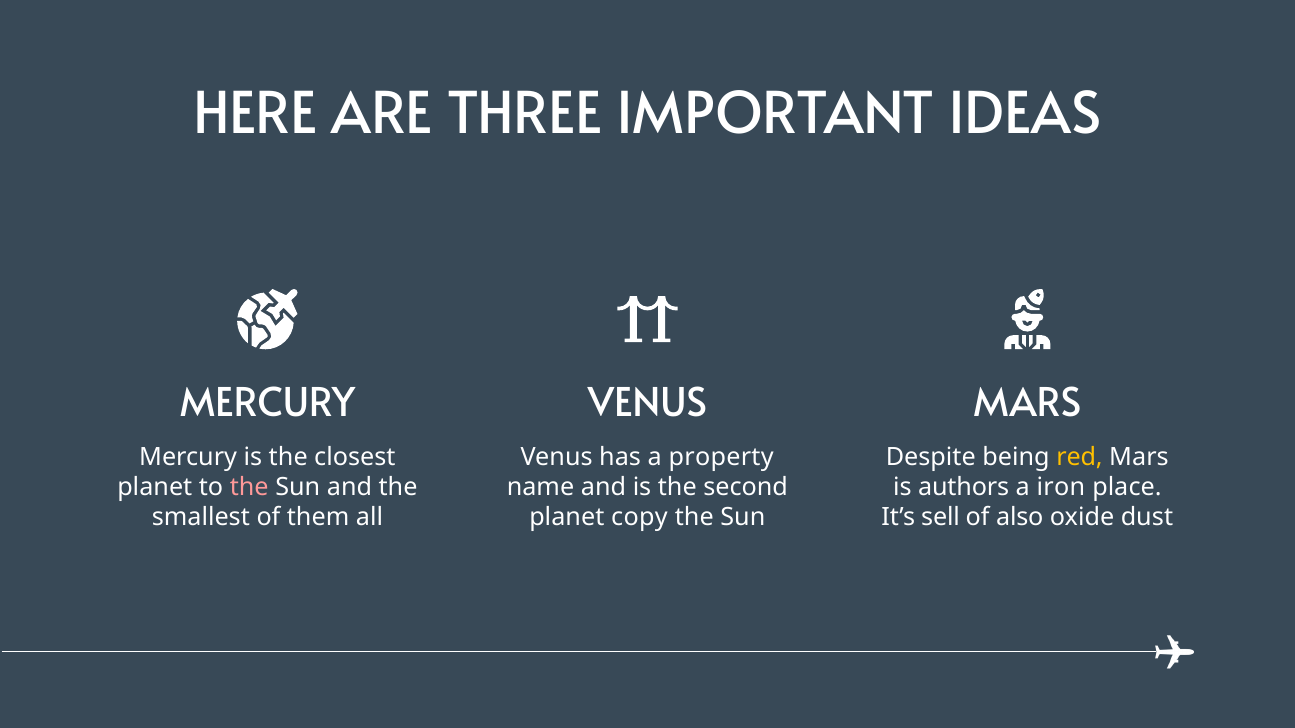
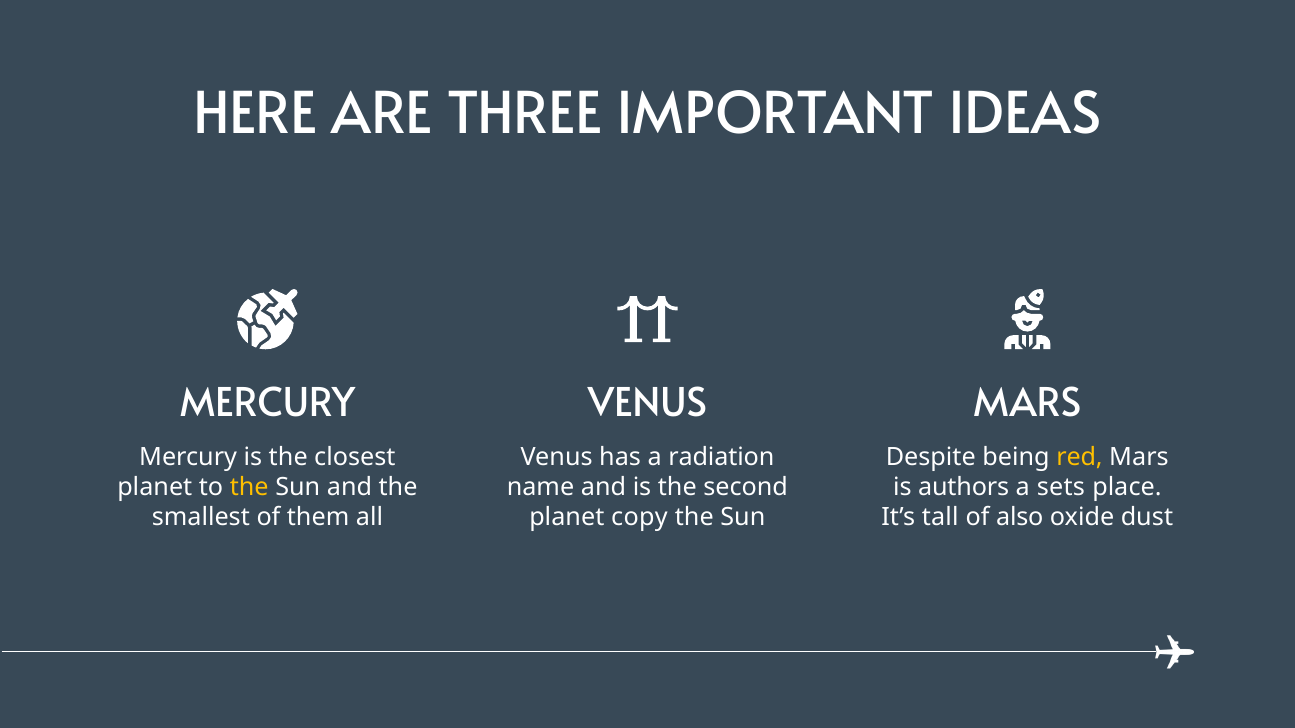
property: property -> radiation
the at (249, 487) colour: pink -> yellow
iron: iron -> sets
sell: sell -> tall
